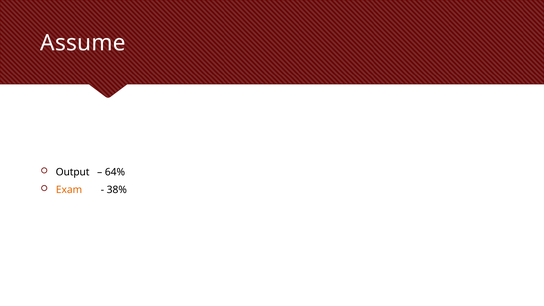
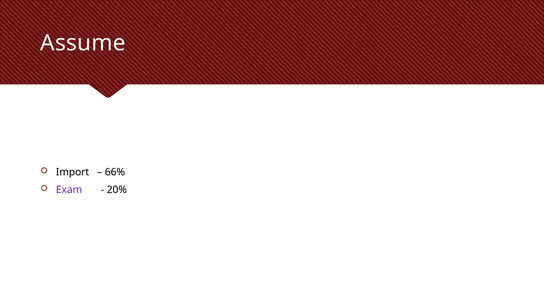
Output: Output -> Import
64%: 64% -> 66%
Exam colour: orange -> purple
38%: 38% -> 20%
